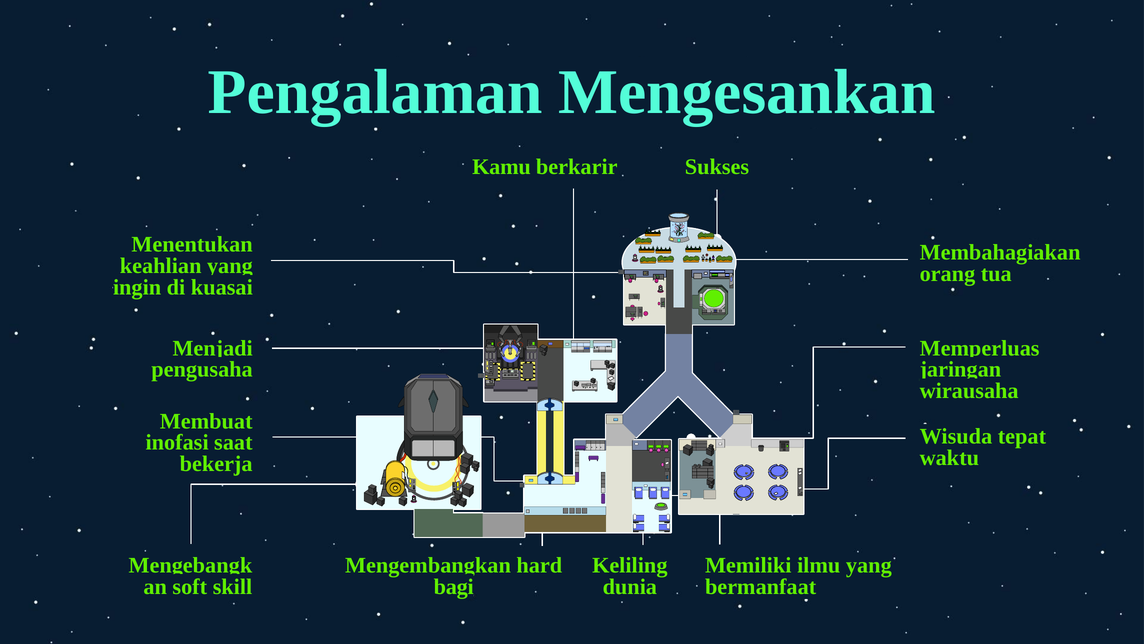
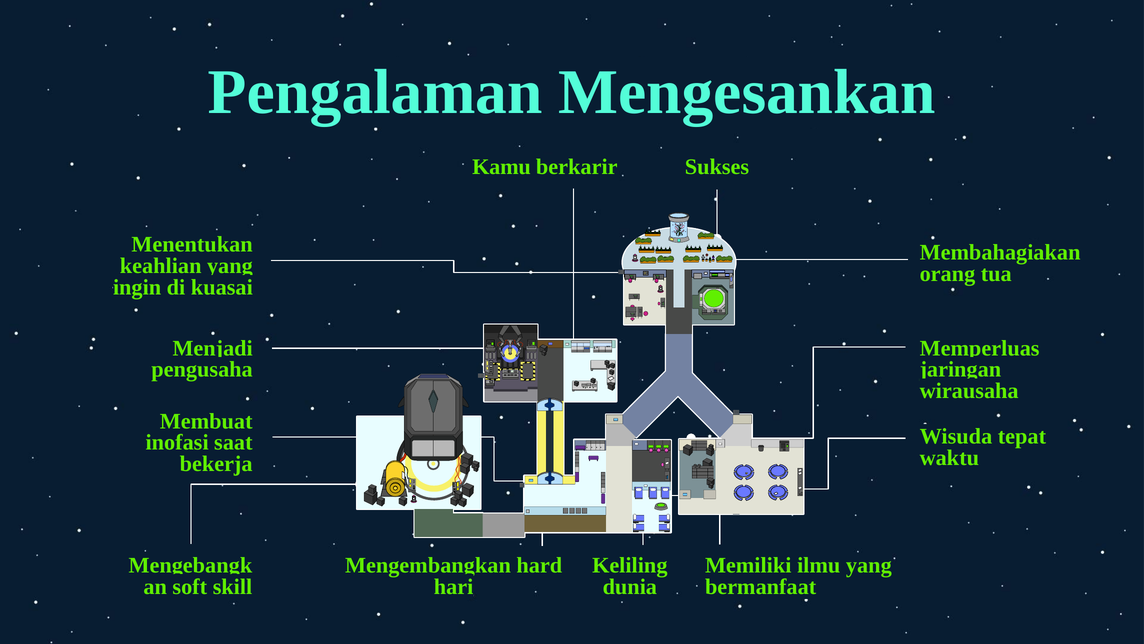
bagi: bagi -> hari
